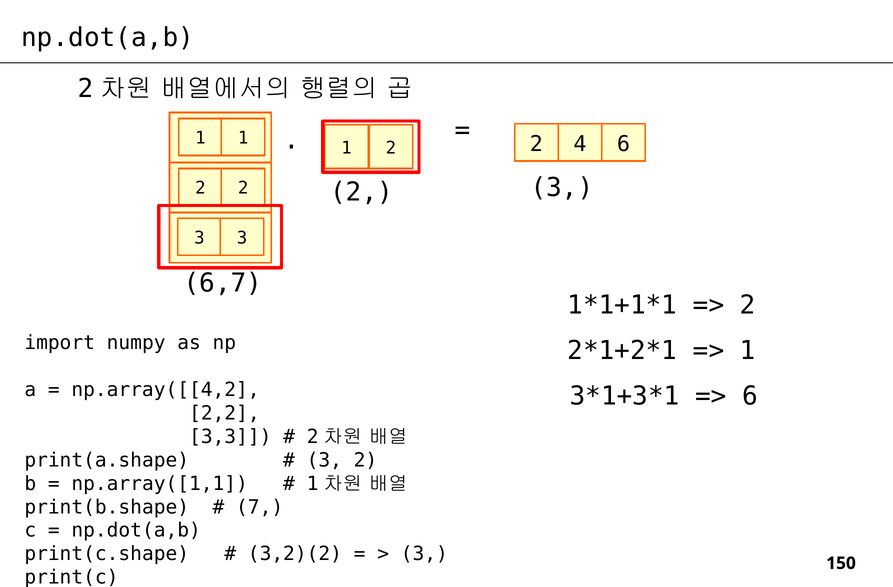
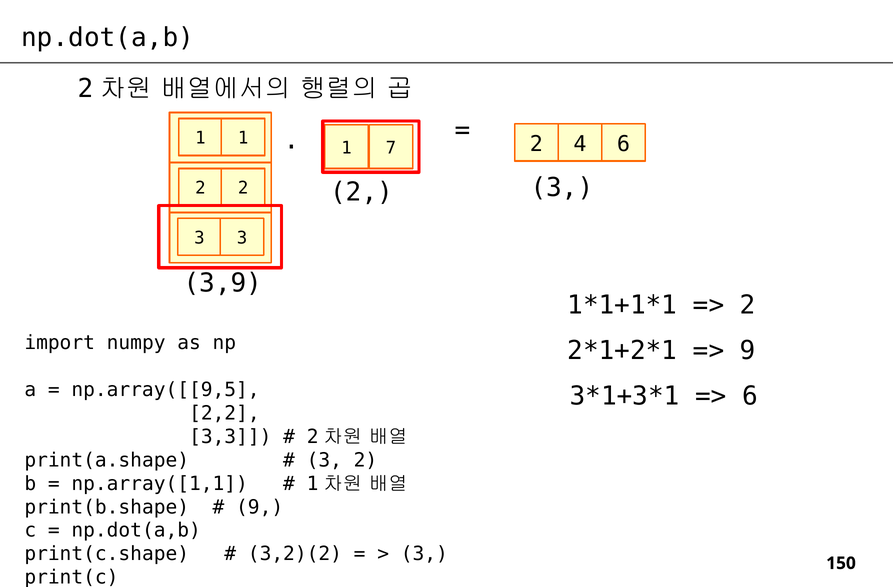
2 at (391, 148): 2 -> 7
6,7: 6,7 -> 3,9
1 at (748, 350): 1 -> 9
np.array([[4,2: np.array([[4,2 -> np.array([[9,5
7 at (260, 507): 7 -> 9
